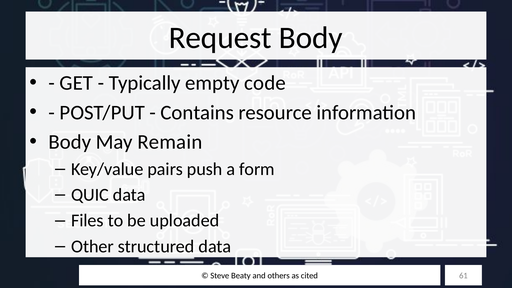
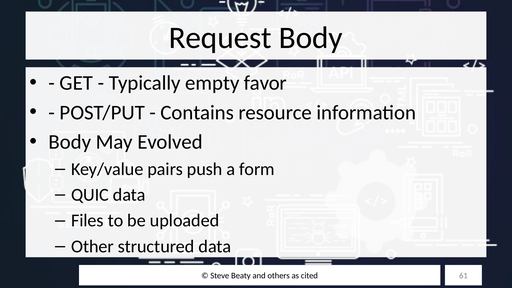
code: code -> favor
Remain: Remain -> Evolved
